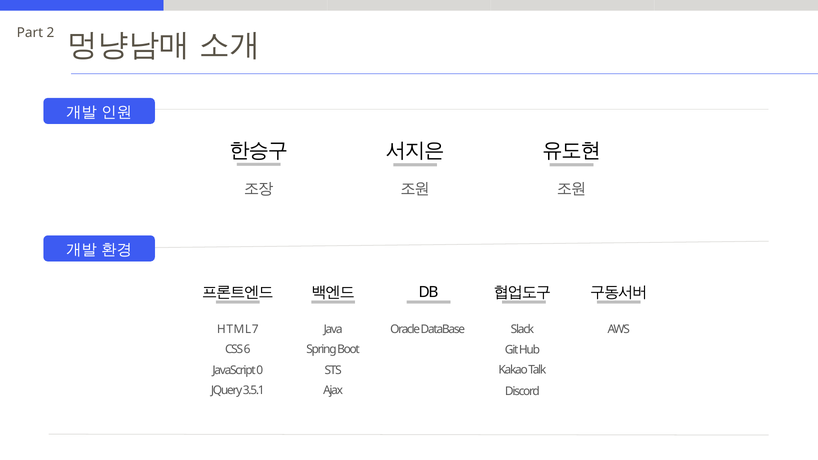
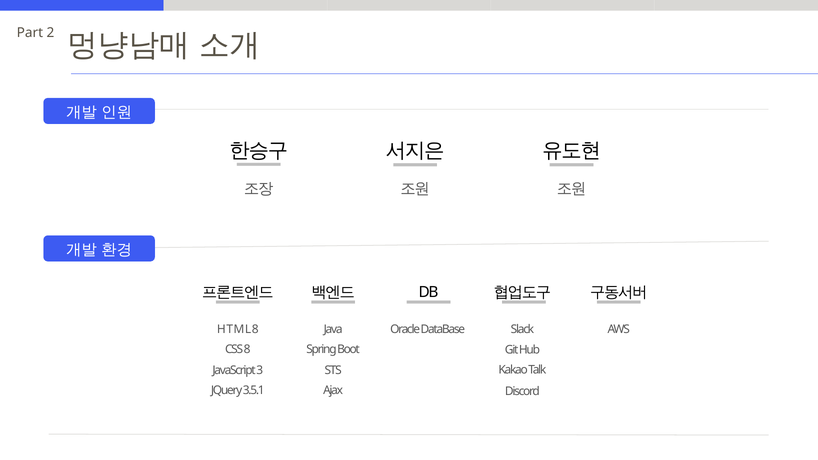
L 7: 7 -> 8
CSS 6: 6 -> 8
0: 0 -> 3
